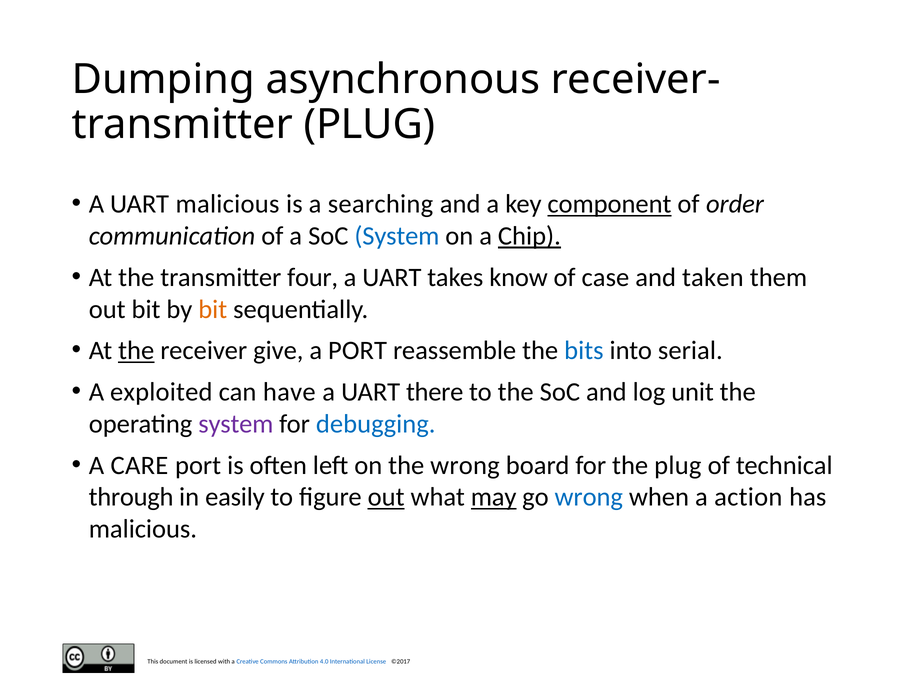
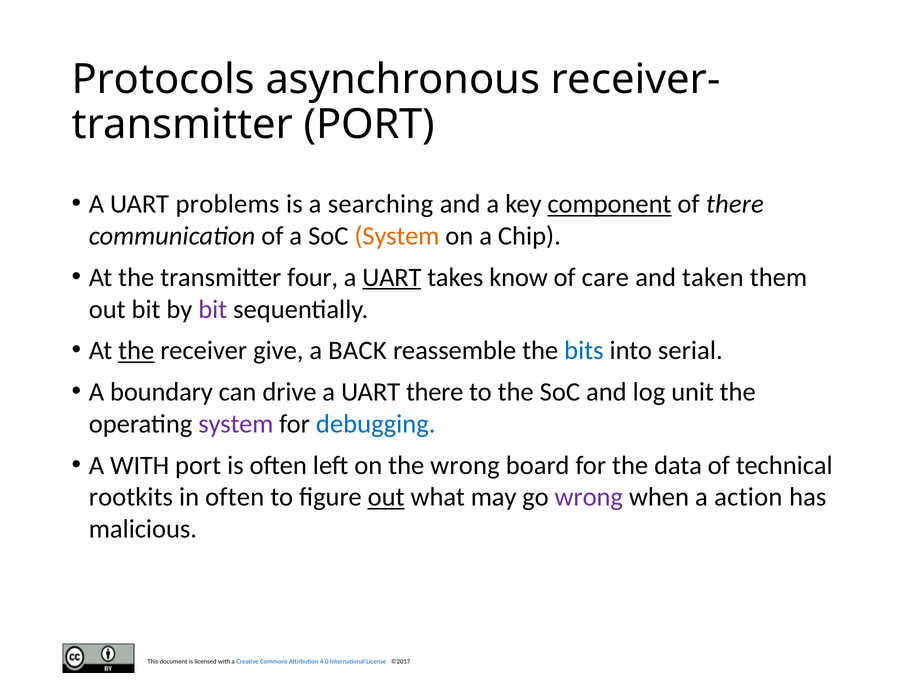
Dumping: Dumping -> Protocols
transmitter PLUG: PLUG -> PORT
UART malicious: malicious -> problems
of order: order -> there
System at (397, 236) colour: blue -> orange
Chip underline: present -> none
UART at (392, 278) underline: none -> present
case: case -> care
bit at (213, 309) colour: orange -> purple
a PORT: PORT -> BACK
exploited: exploited -> boundary
have: have -> drive
A CARE: CARE -> WITH
the plug: plug -> data
through: through -> rootkits
in easily: easily -> often
may underline: present -> none
wrong at (589, 497) colour: blue -> purple
